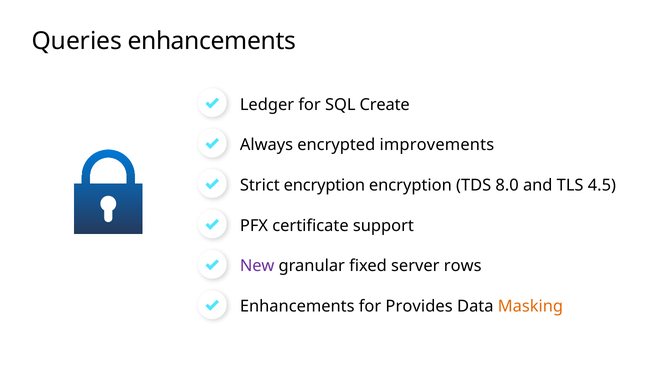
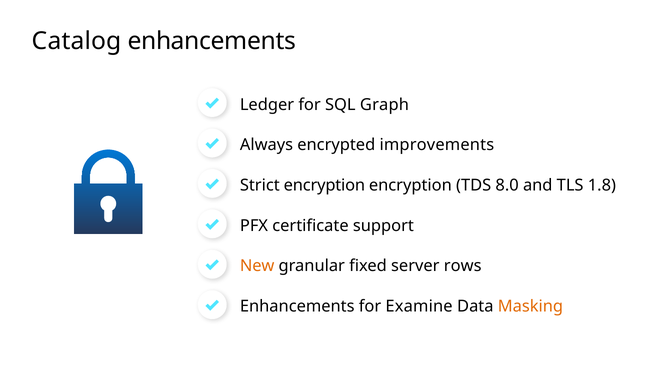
Queries: Queries -> Catalog
Create: Create -> Graph
4.5: 4.5 -> 1.8
New colour: purple -> orange
Provides: Provides -> Examine
